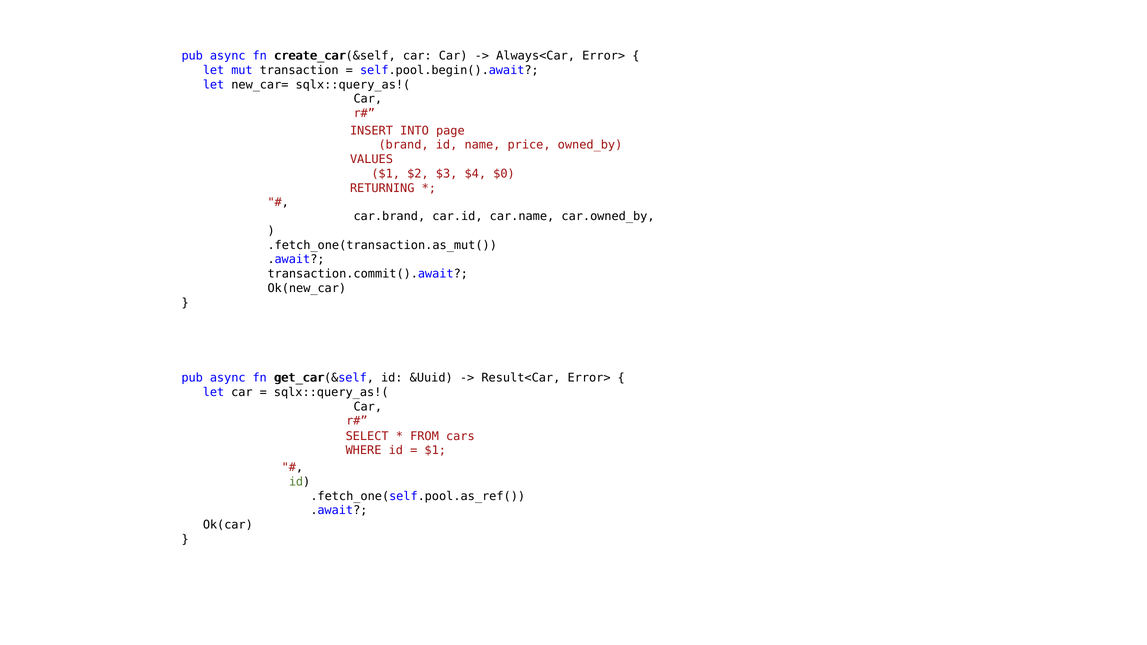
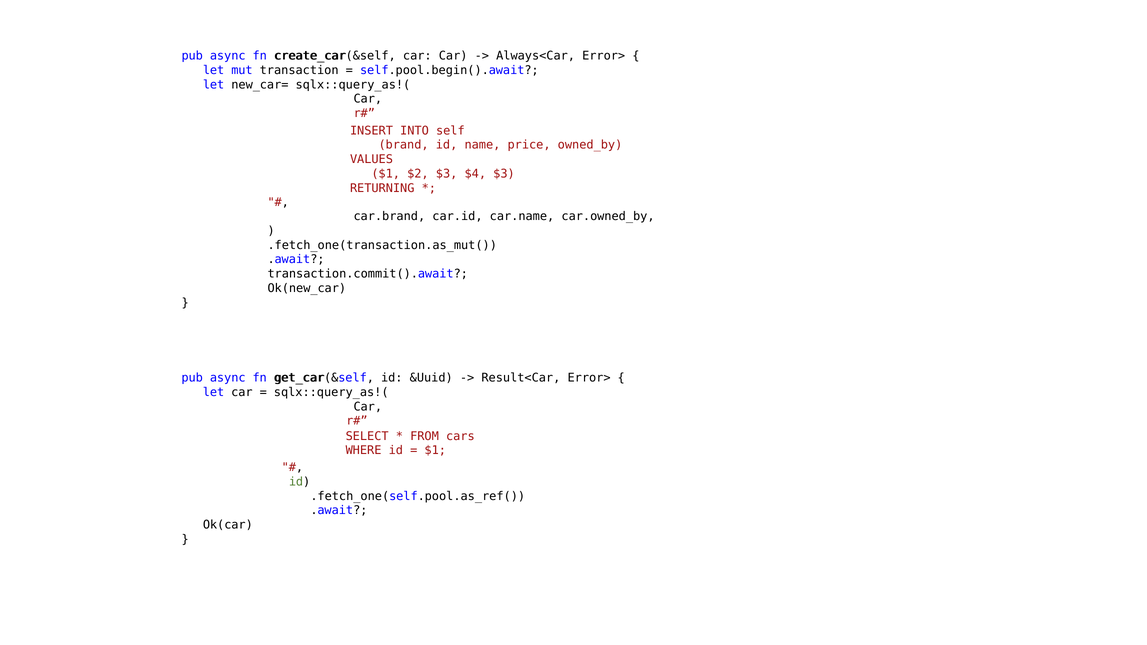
page: page -> self
$4 $0: $0 -> $3
